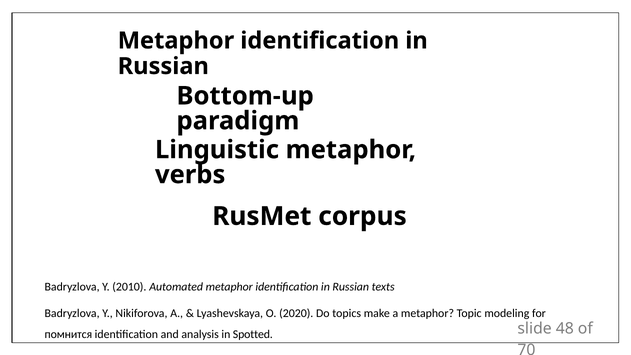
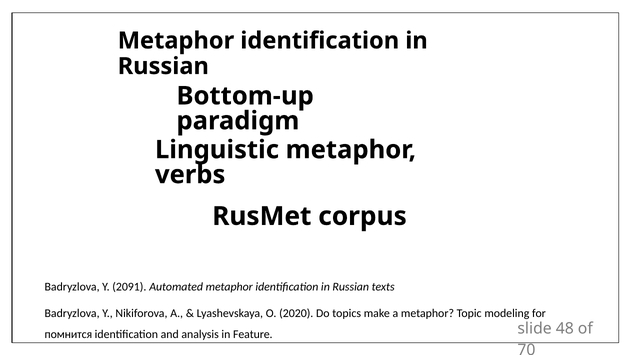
2010: 2010 -> 2091
Spotted: Spotted -> Feature
